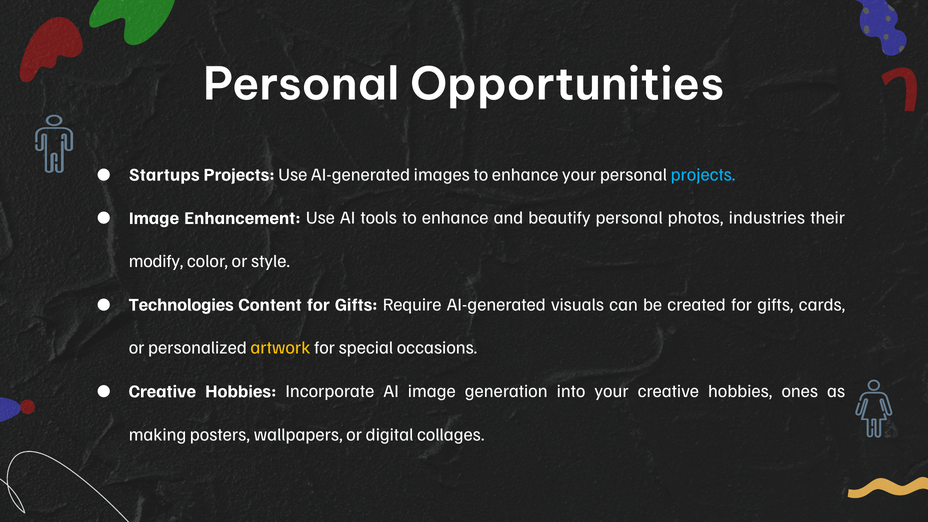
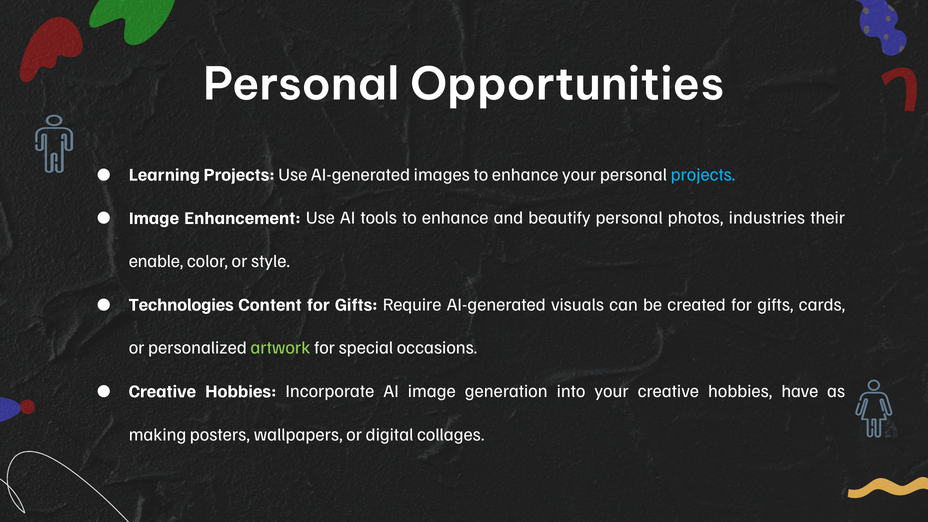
Startups: Startups -> Learning
modify: modify -> enable
artwork colour: yellow -> light green
ones: ones -> have
